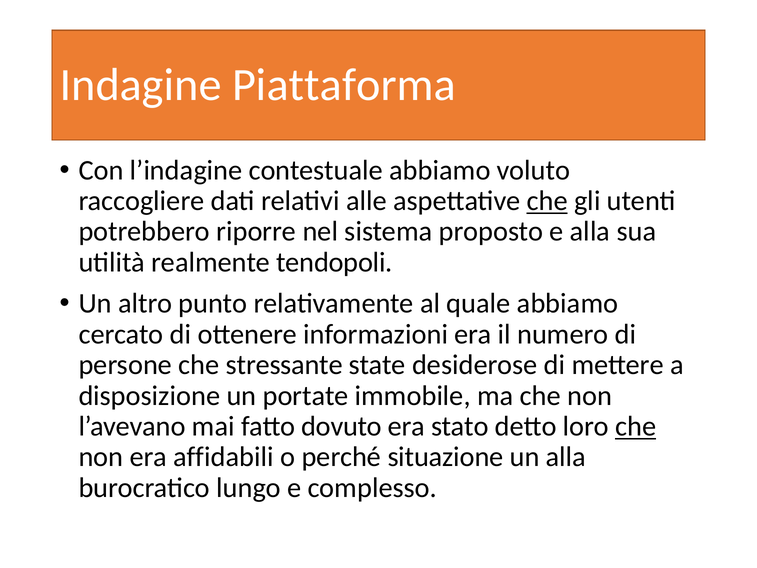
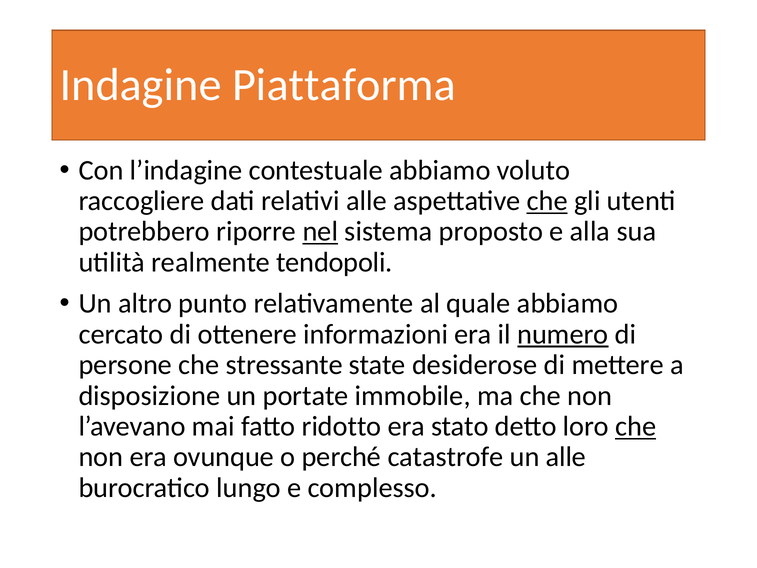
nel underline: none -> present
numero underline: none -> present
dovuto: dovuto -> ridotto
affidabili: affidabili -> ovunque
situazione: situazione -> catastrofe
un alla: alla -> alle
